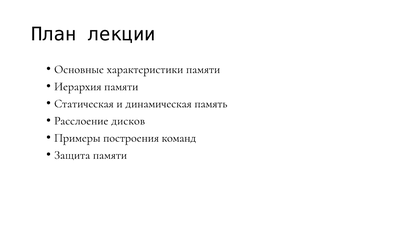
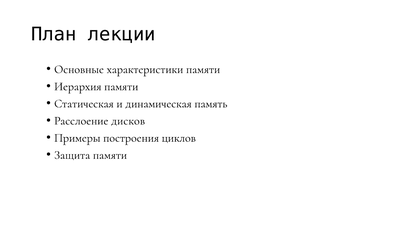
команд: команд -> циклов
